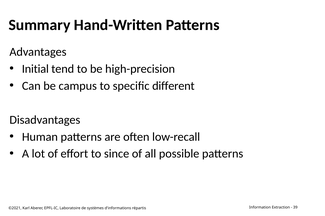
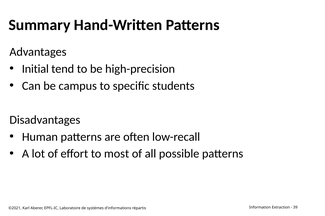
different: different -> students
since: since -> most
